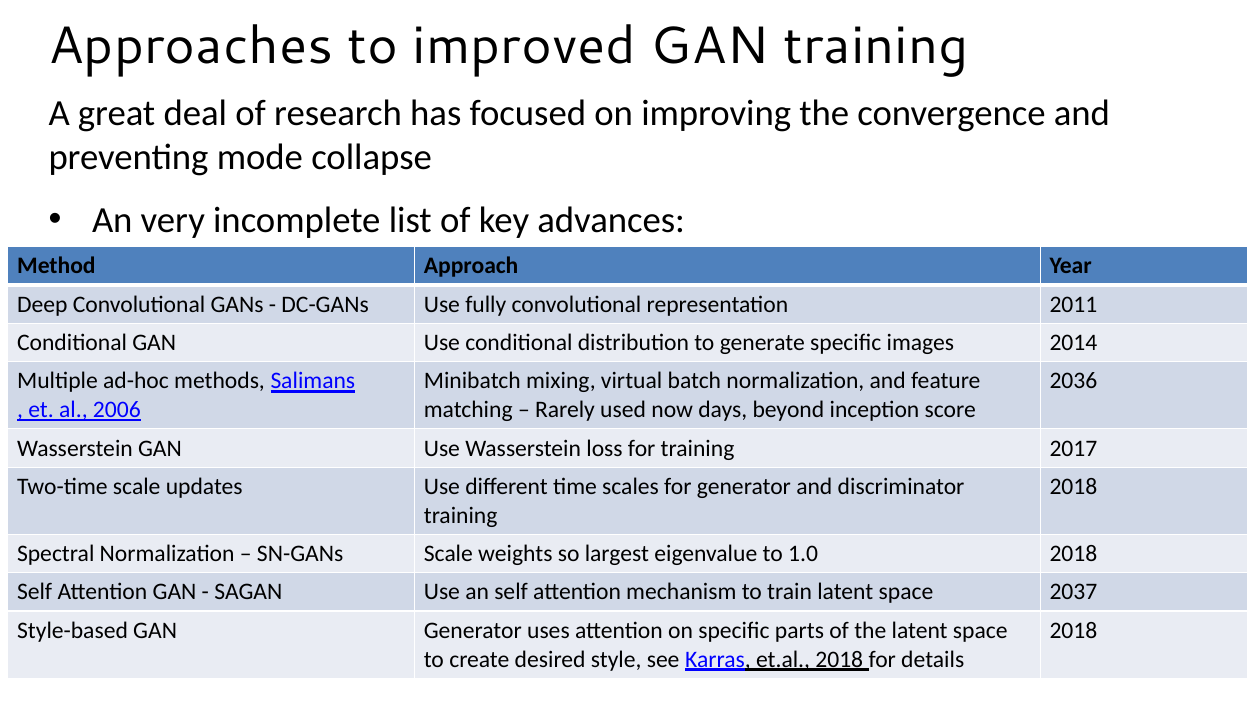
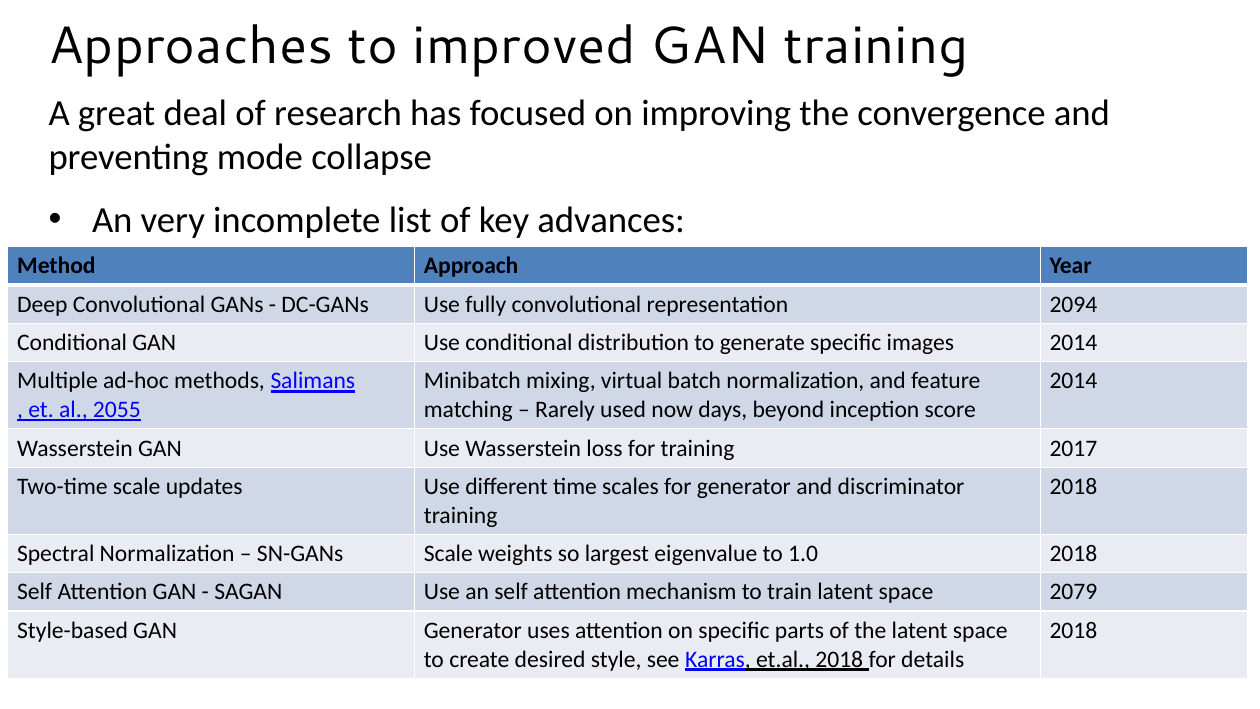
2011: 2011 -> 2094
2036 at (1073, 381): 2036 -> 2014
2006: 2006 -> 2055
2037: 2037 -> 2079
